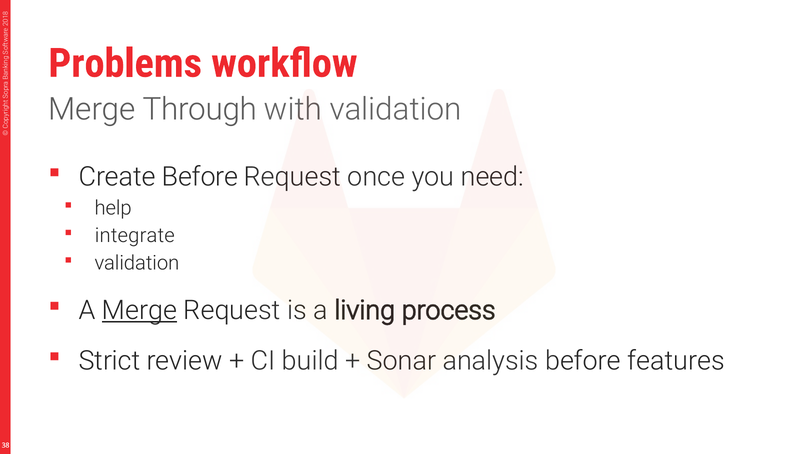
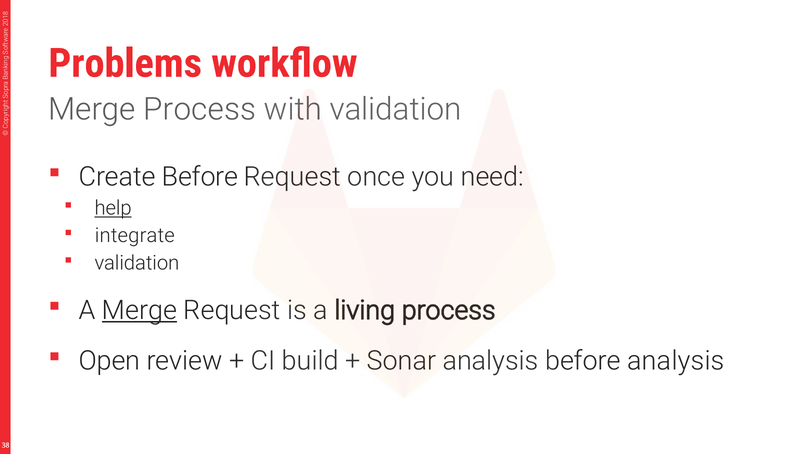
Merge Through: Through -> Process
help underline: none -> present
Strict: Strict -> Open
features at (676, 362): features -> analysis
